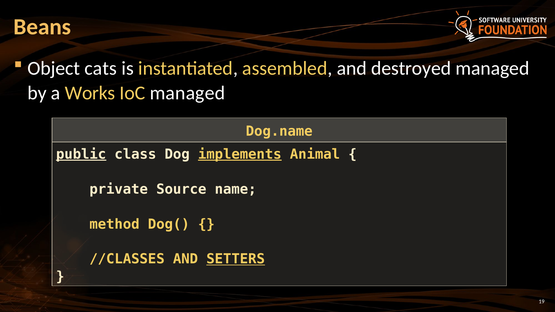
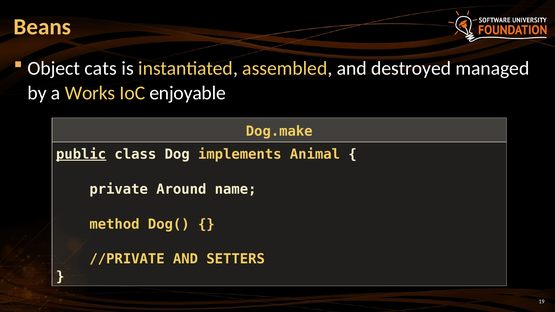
IoC managed: managed -> enjoyable
Dog.name: Dog.name -> Dog.make
implements underline: present -> none
Source: Source -> Around
//CLASSES: //CLASSES -> //PRIVATE
SETTERS underline: present -> none
